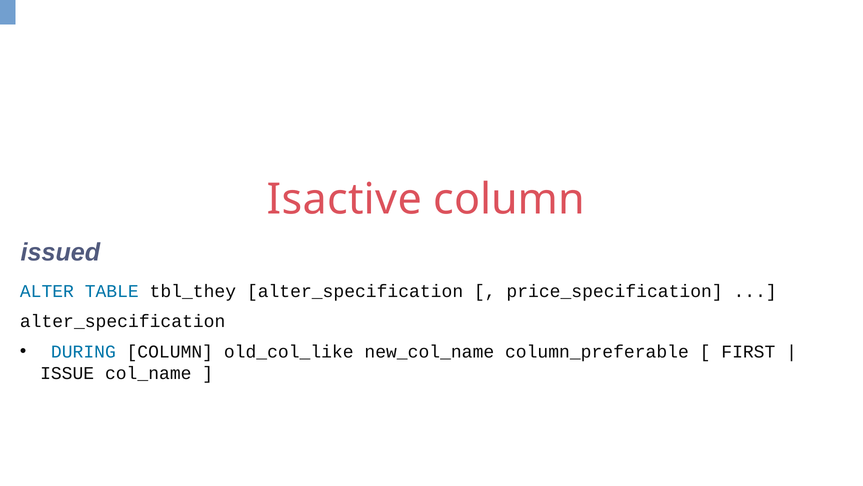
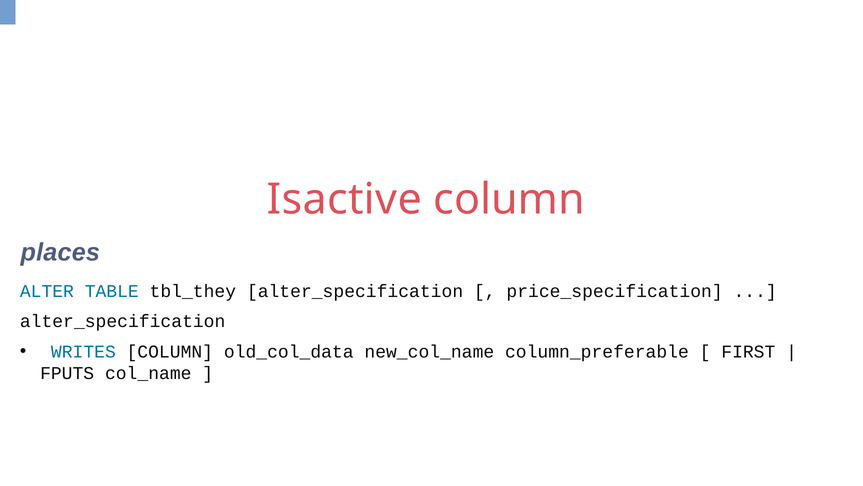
issued: issued -> places
DURING: DURING -> WRITES
old_col_like: old_col_like -> old_col_data
ISSUE: ISSUE -> FPUTS
